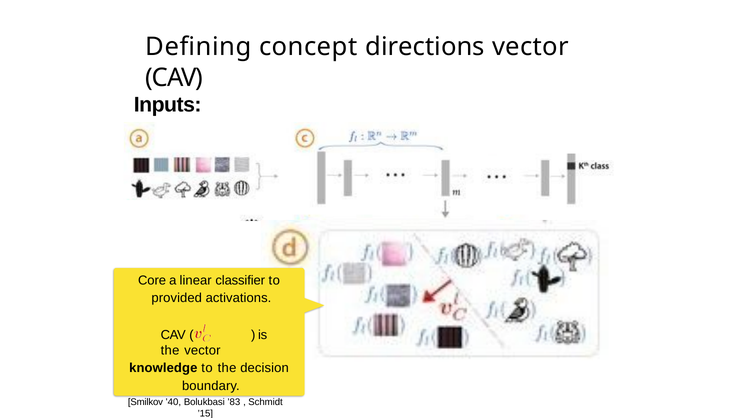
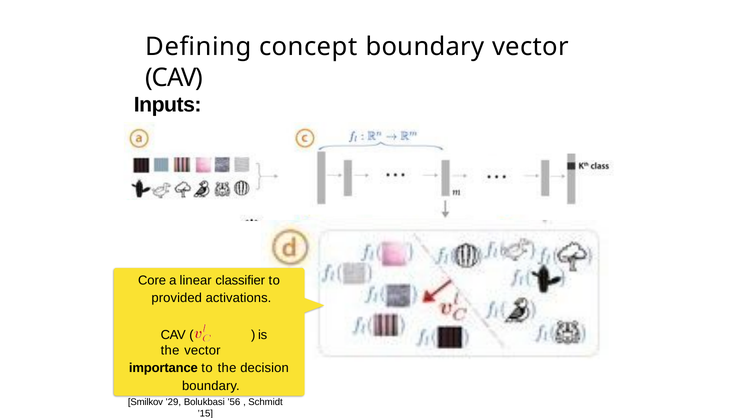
concept directions: directions -> boundary
knowledge: knowledge -> importance
’40: ’40 -> ’29
’83: ’83 -> ’56
